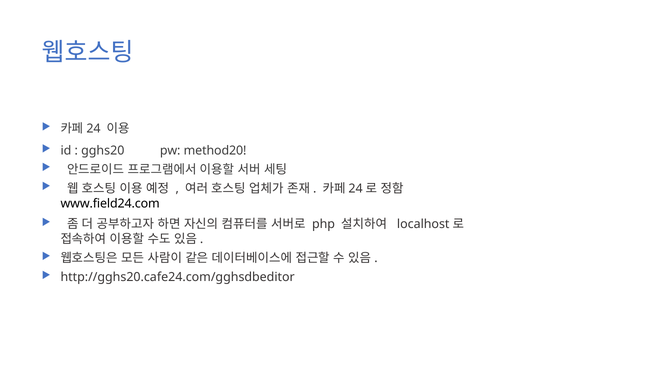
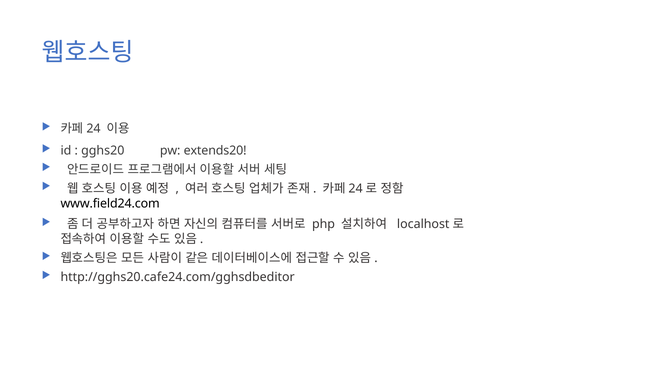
method20: method20 -> extends20
